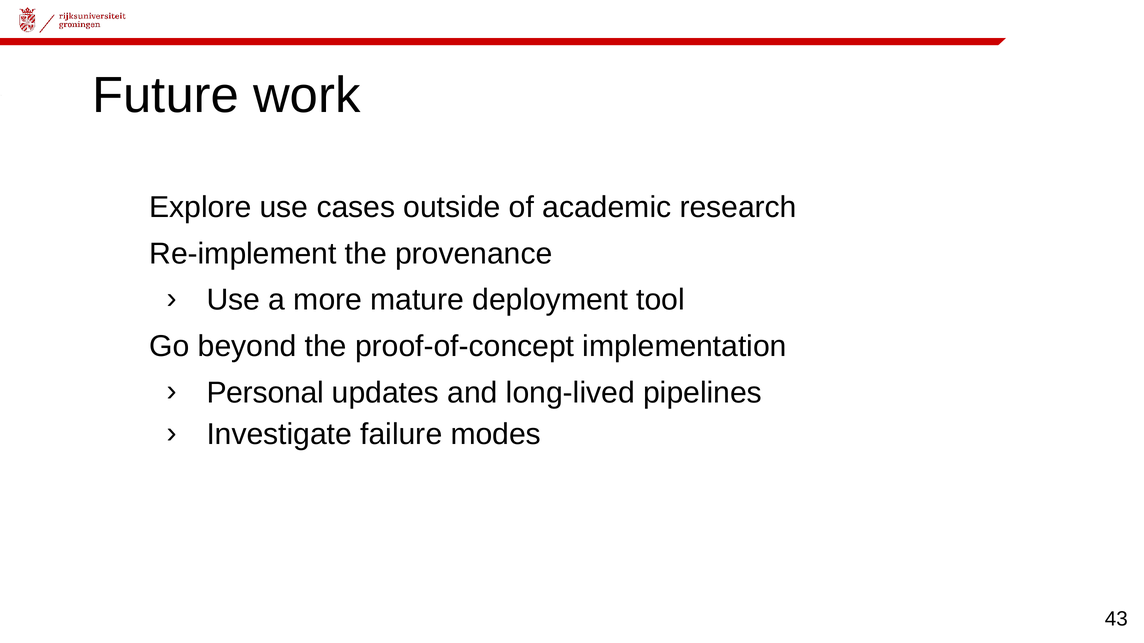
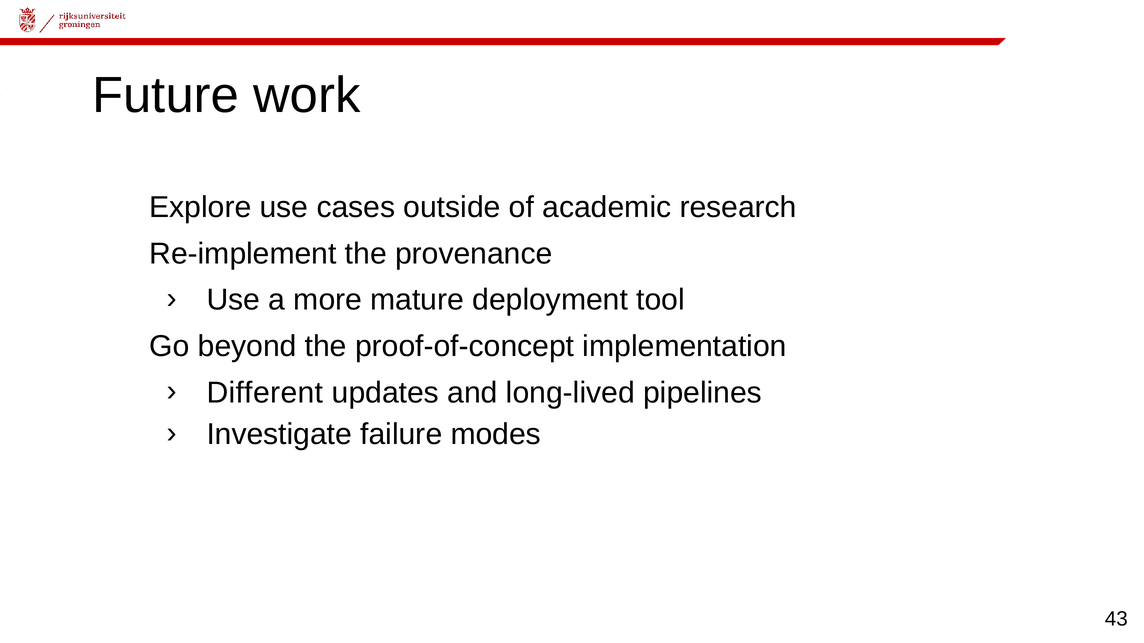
Personal: Personal -> Different
